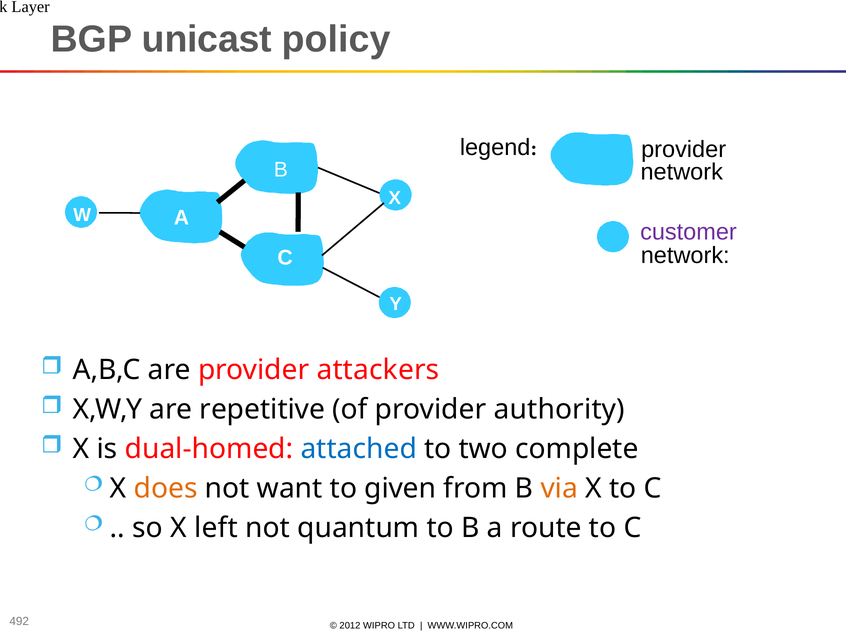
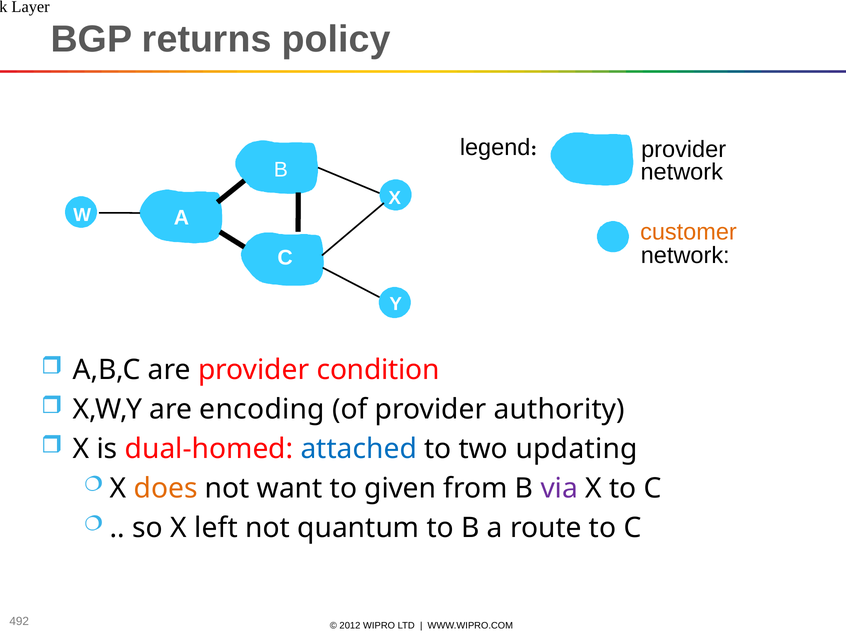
unicast: unicast -> returns
customer colour: purple -> orange
attackers: attackers -> condition
repetitive: repetitive -> encoding
complete: complete -> updating
via colour: orange -> purple
